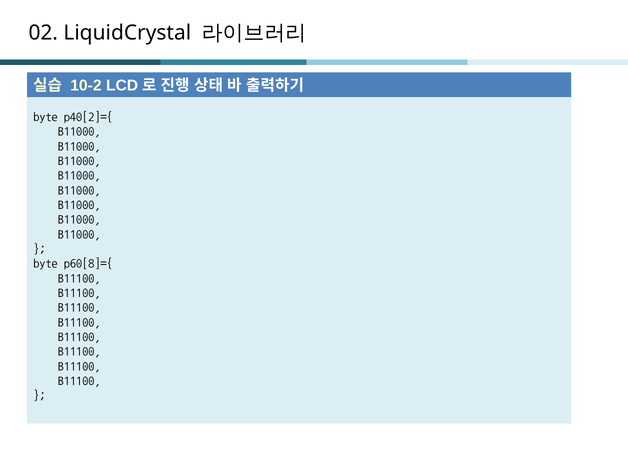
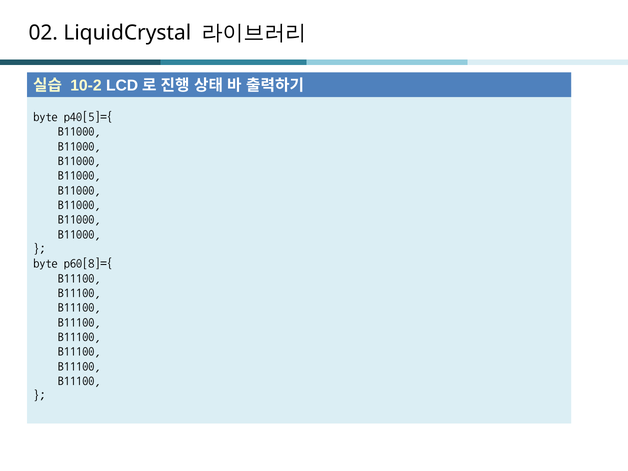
p40[2]={: p40[2]={ -> p40[5]={
